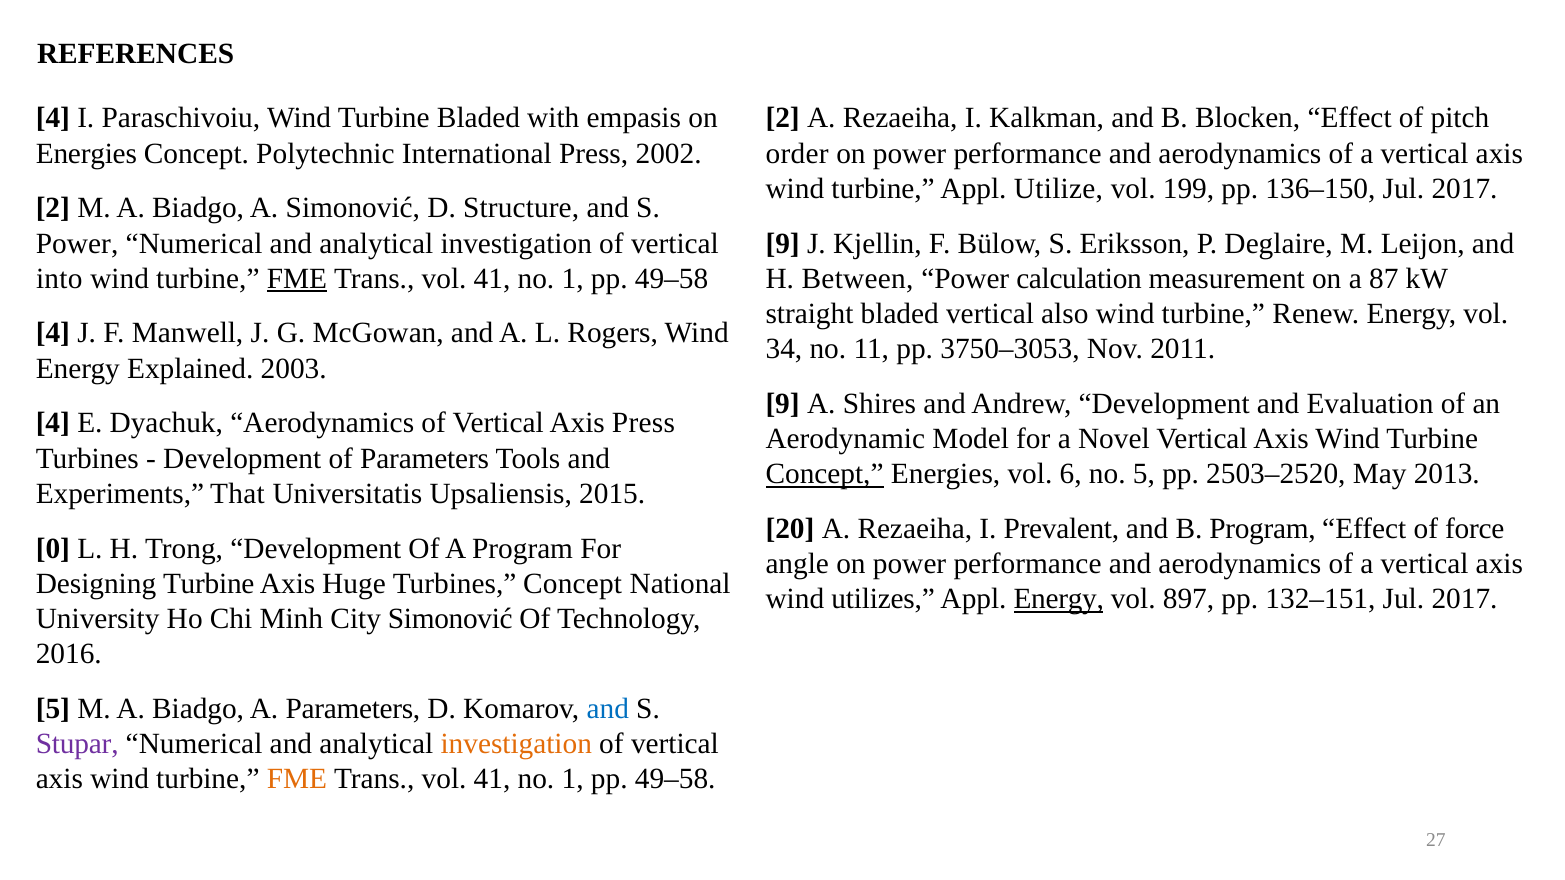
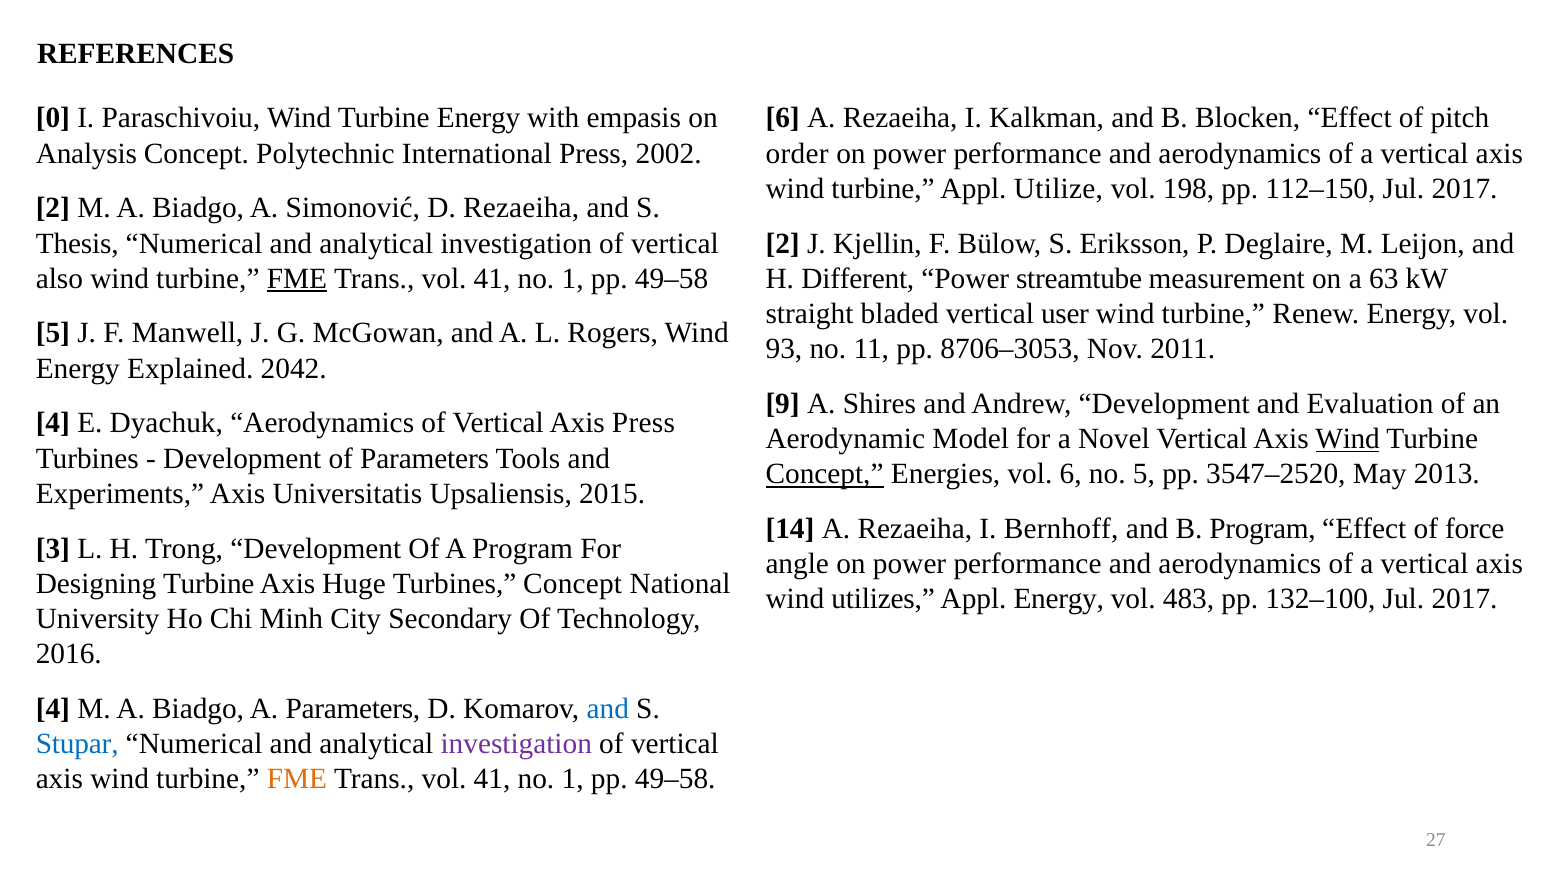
4 at (53, 118): 4 -> 0
Turbine Bladed: Bladed -> Energy
2 at (783, 118): 2 -> 6
Energies at (86, 153): Energies -> Analysis
199: 199 -> 198
136–150: 136–150 -> 112–150
D Structure: Structure -> Rezaeiha
Power at (77, 243): Power -> Thesis
9 at (783, 243): 9 -> 2
into: into -> also
Between: Between -> Different
calculation: calculation -> streamtube
87: 87 -> 63
also: also -> user
4 at (53, 333): 4 -> 5
34: 34 -> 93
3750–3053: 3750–3053 -> 8706–3053
2003: 2003 -> 2042
Wind at (1348, 439) underline: none -> present
2503–2520: 2503–2520 -> 3547–2520
Experiments That: That -> Axis
20: 20 -> 14
Prevalent: Prevalent -> Bernhoff
0: 0 -> 3
Energy at (1059, 599) underline: present -> none
897: 897 -> 483
132–151: 132–151 -> 132–100
City Simonović: Simonović -> Secondary
5 at (53, 709): 5 -> 4
Stupar colour: purple -> blue
investigation at (516, 744) colour: orange -> purple
